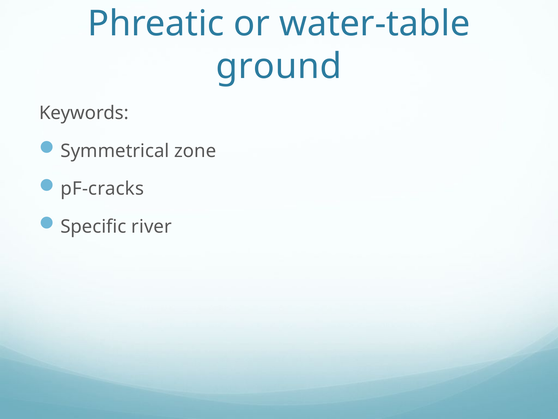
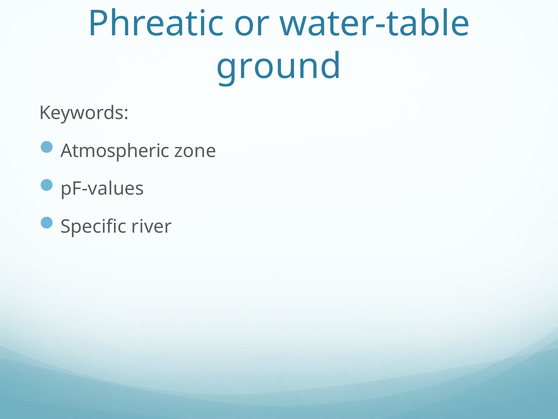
Symmetrical: Symmetrical -> Atmospheric
pF-cracks: pF-cracks -> pF-values
